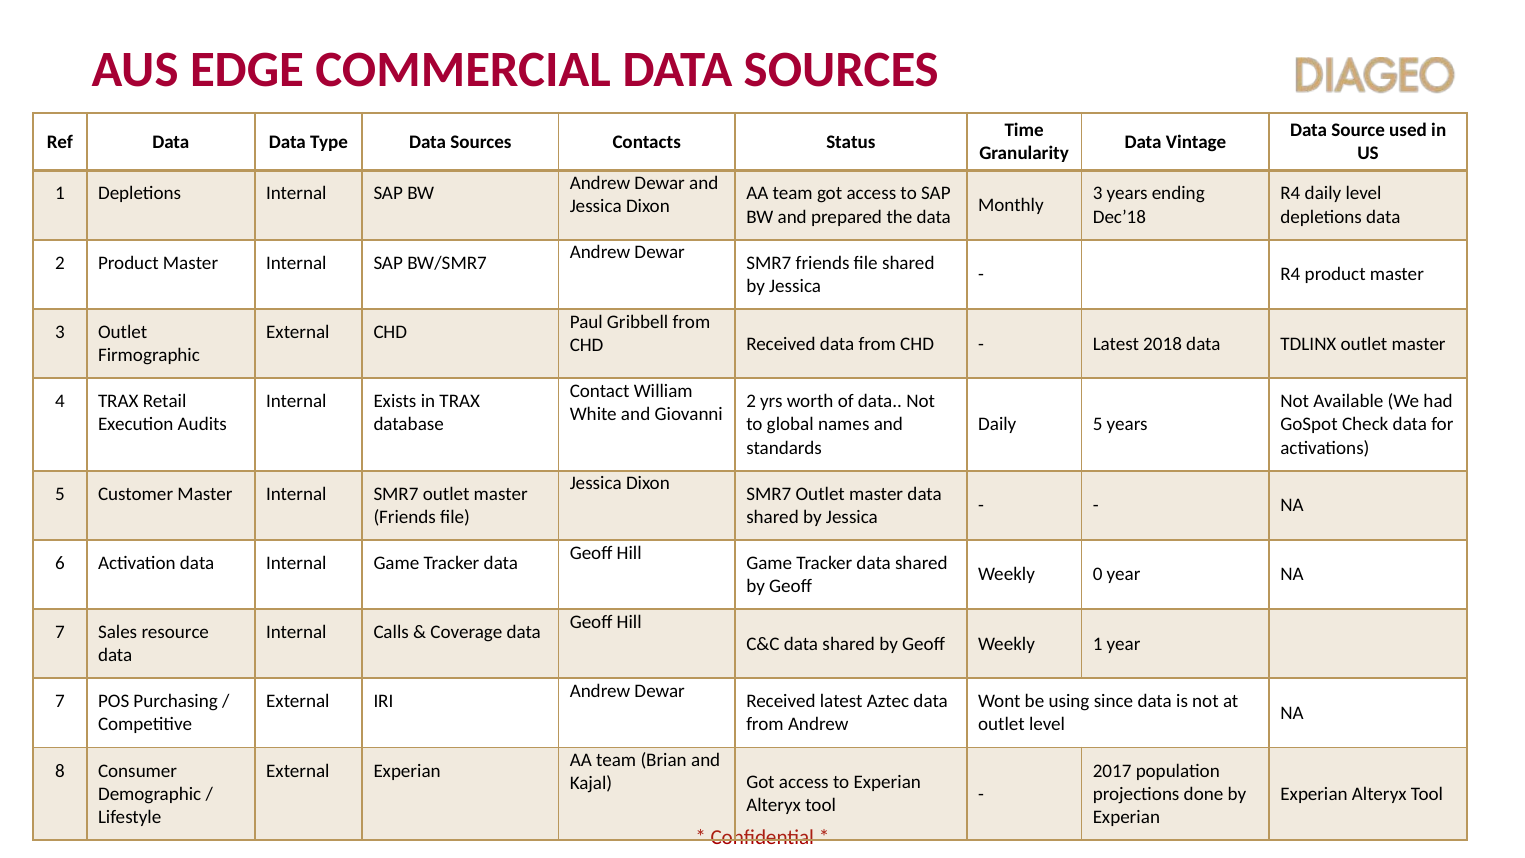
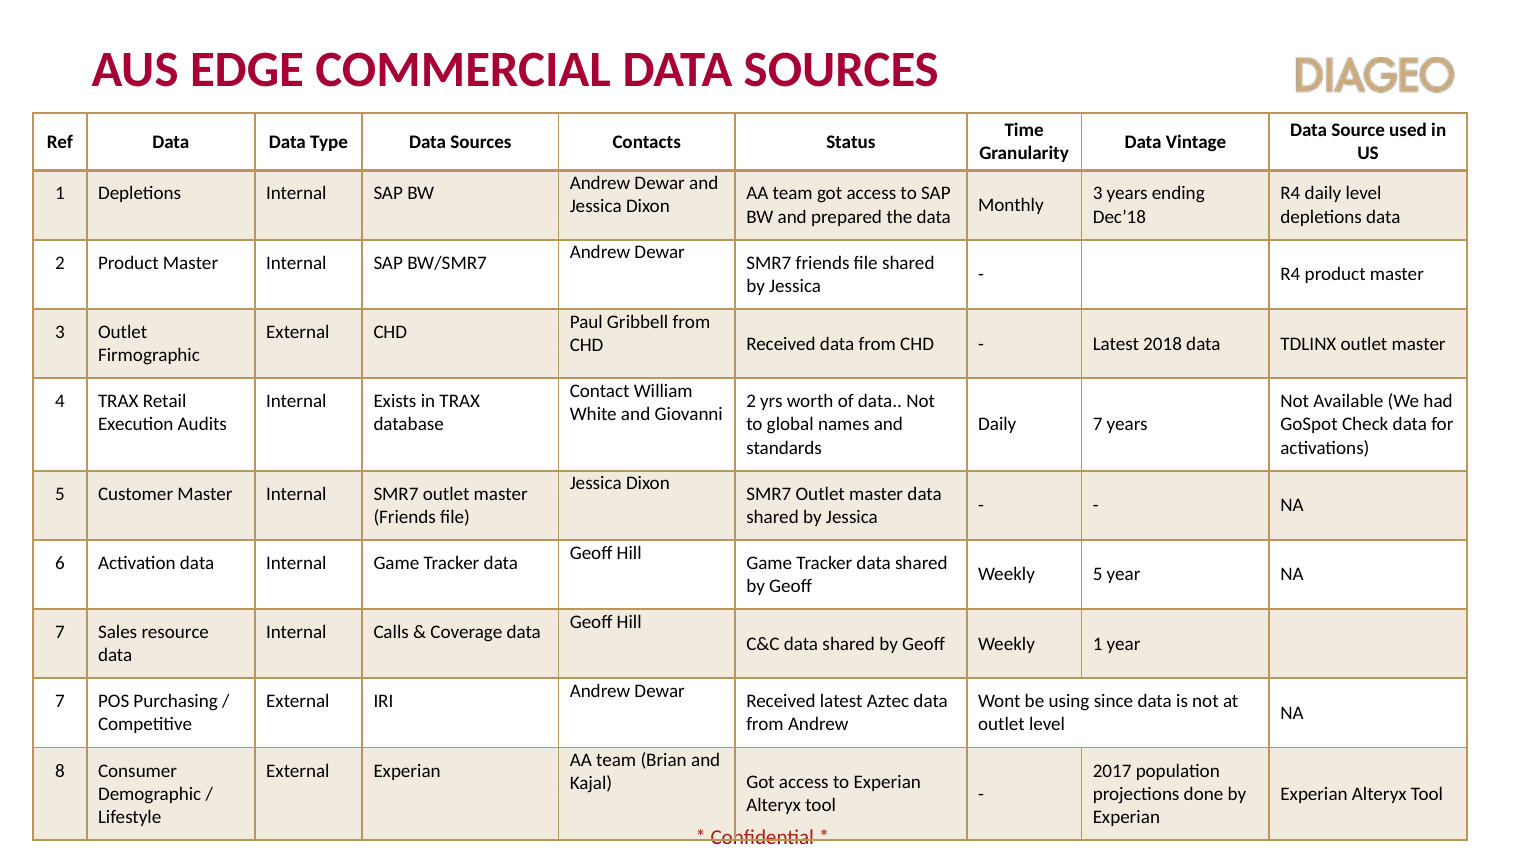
Daily 5: 5 -> 7
Weekly 0: 0 -> 5
